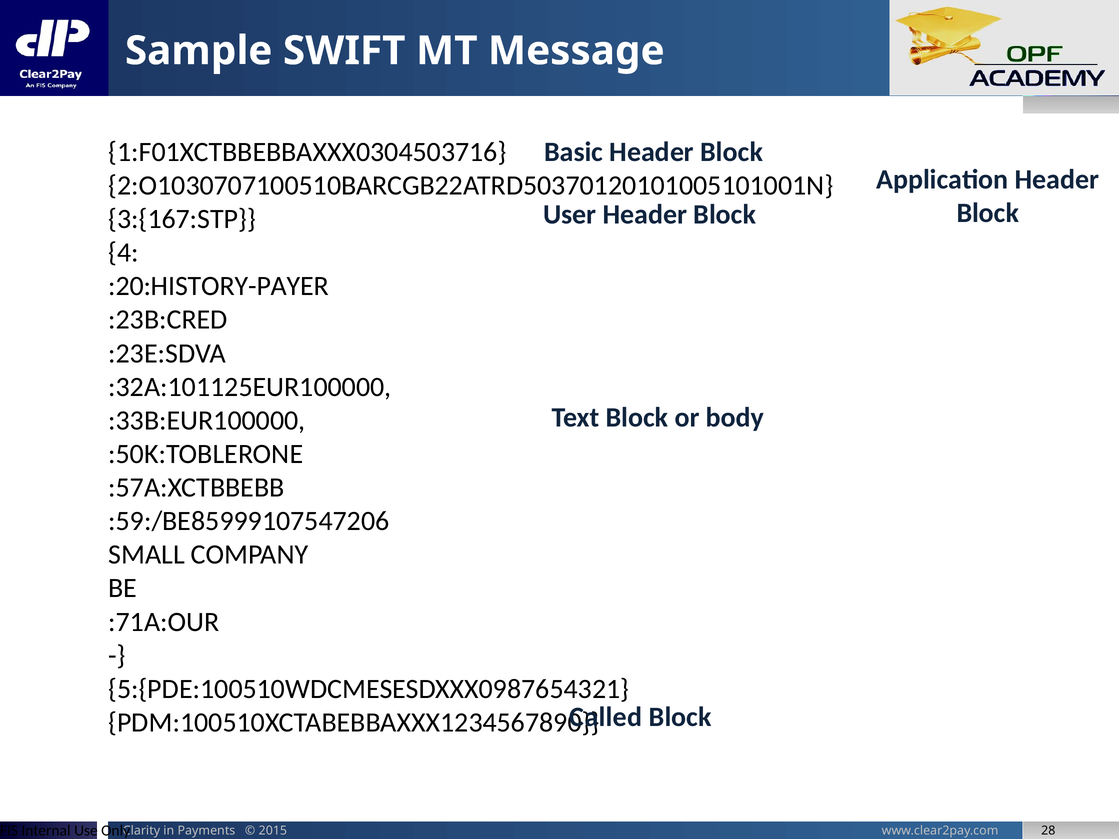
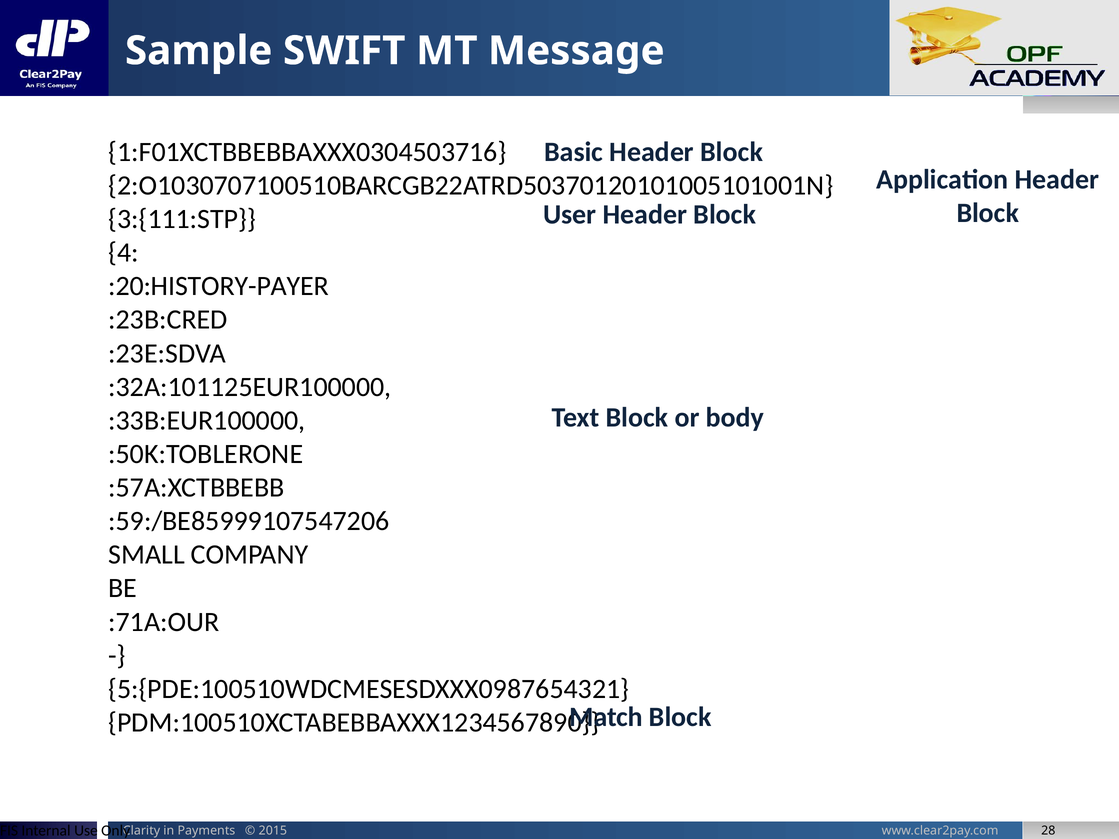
3:{167:STP: 3:{167:STP -> 3:{111:STP
Called: Called -> Match
